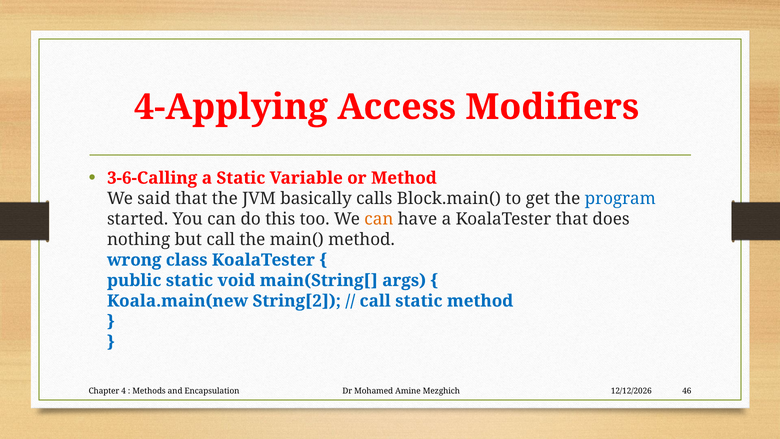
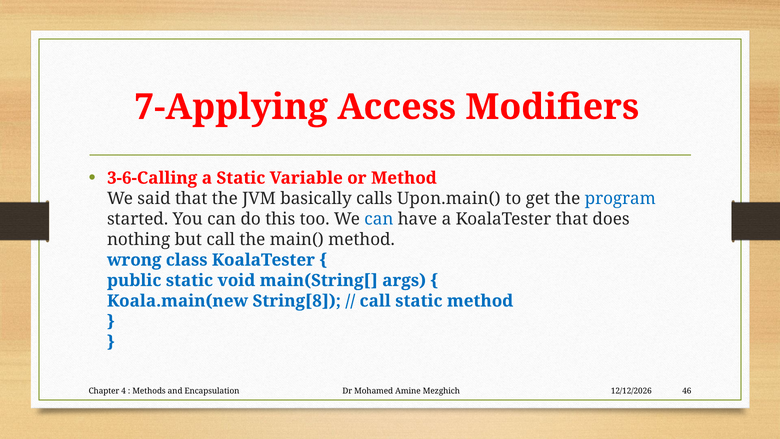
4-Applying: 4-Applying -> 7-Applying
Block.main(: Block.main( -> Upon.main(
can at (379, 219) colour: orange -> blue
String[2: String[2 -> String[8
